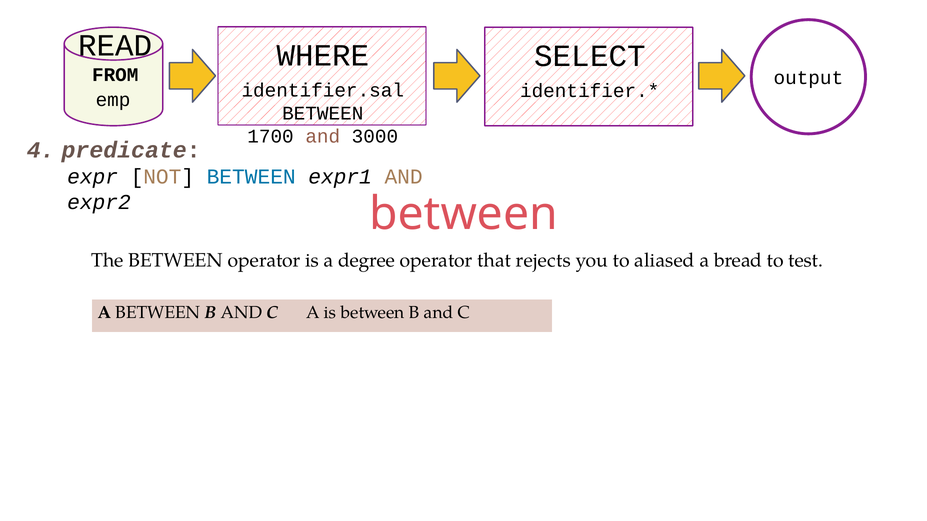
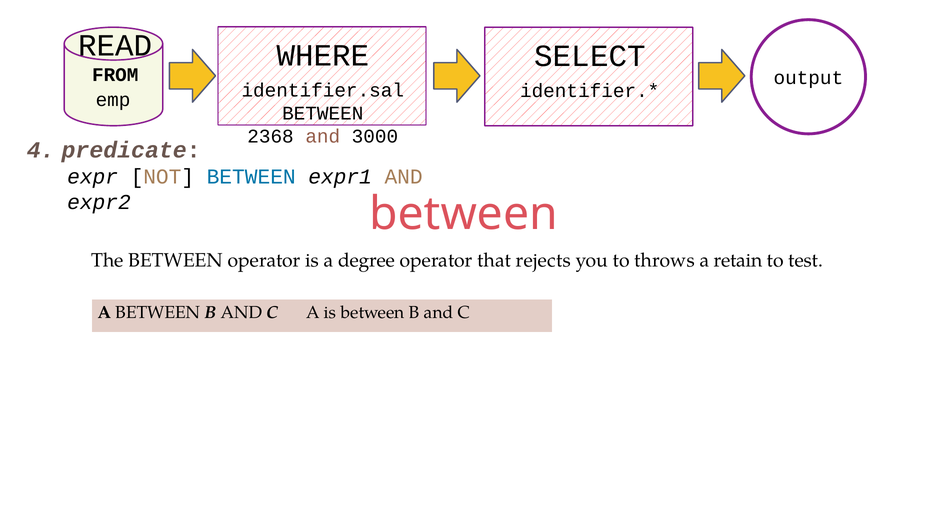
1700: 1700 -> 2368
aliased: aliased -> throws
bread: bread -> retain
